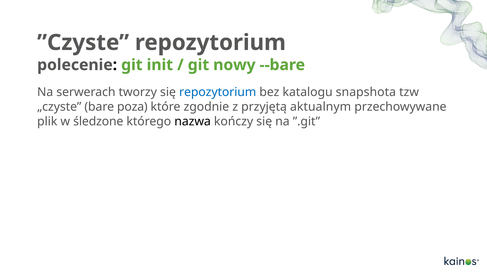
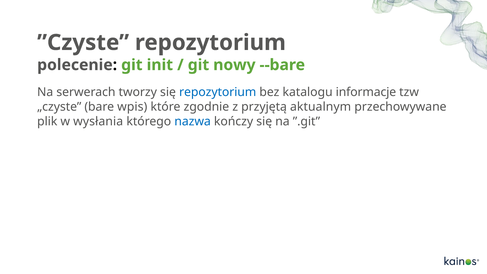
snapshota: snapshota -> informacje
poza: poza -> wpis
śledzone: śledzone -> wysłania
nazwa colour: black -> blue
